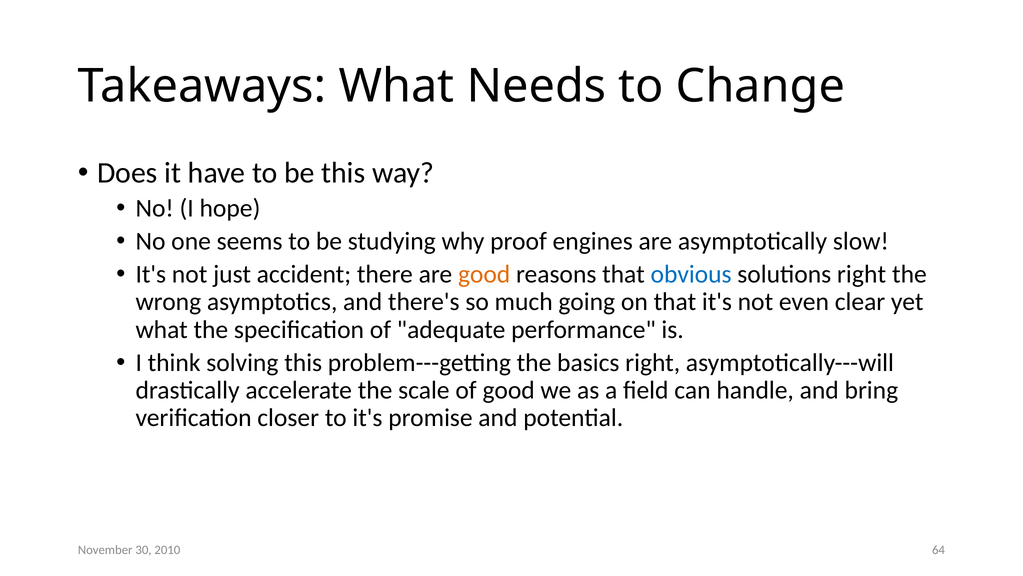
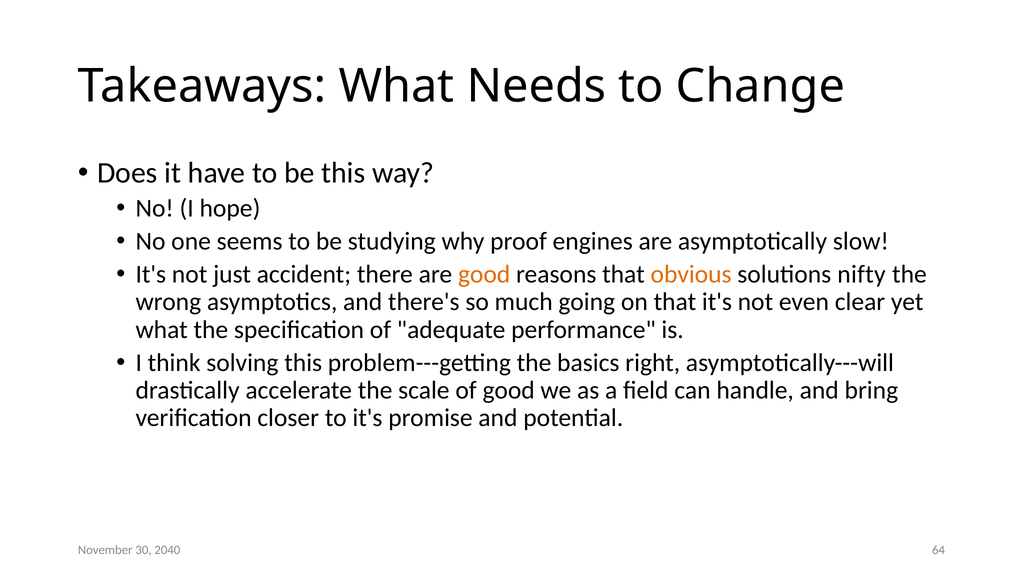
obvious colour: blue -> orange
solutions right: right -> nifty
2010: 2010 -> 2040
